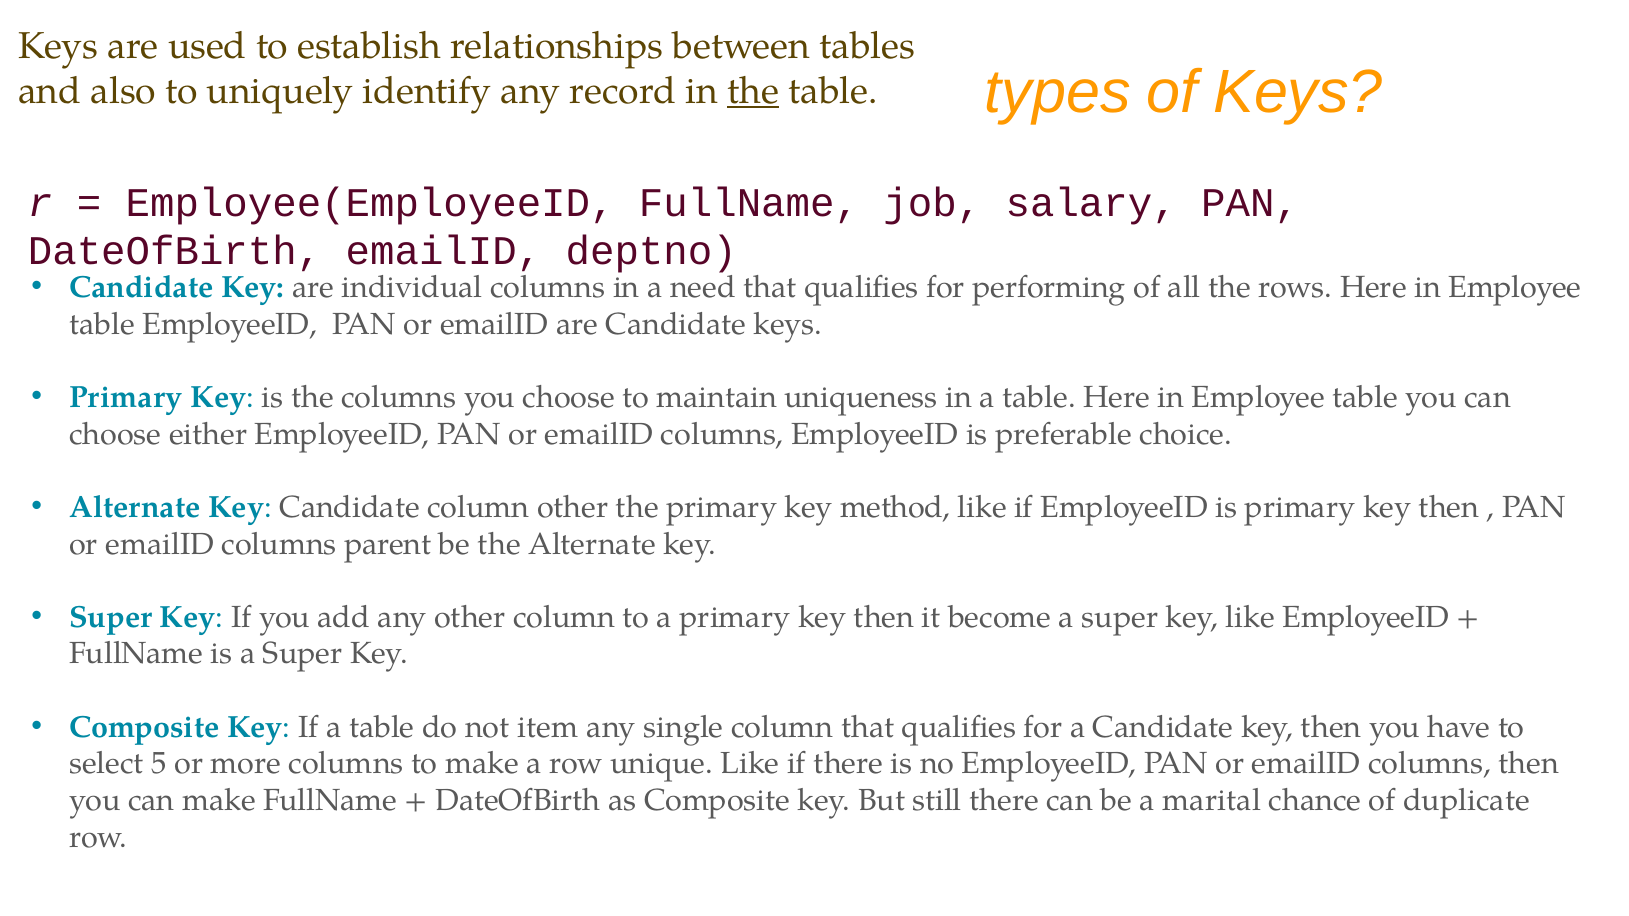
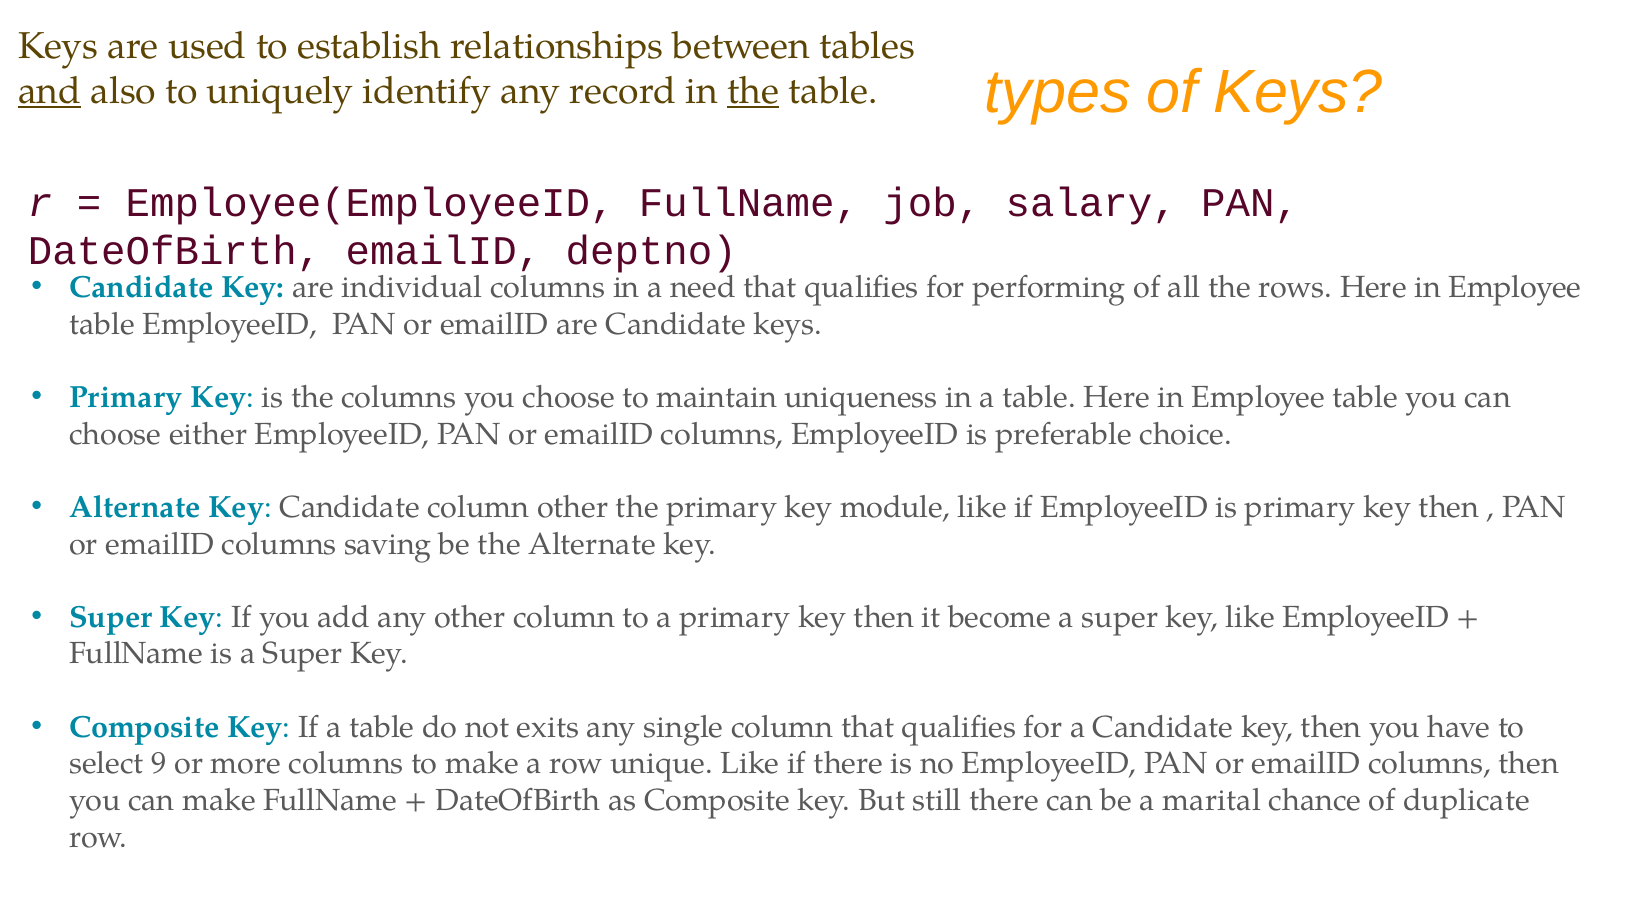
and underline: none -> present
method: method -> module
parent: parent -> saving
item: item -> exits
5: 5 -> 9
